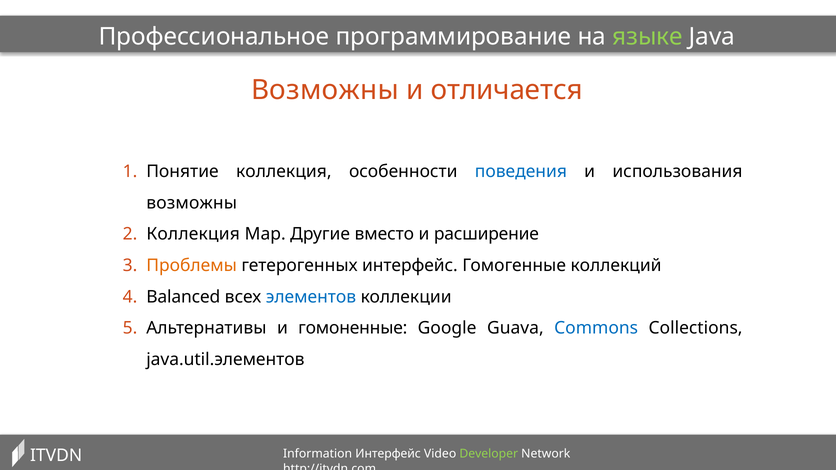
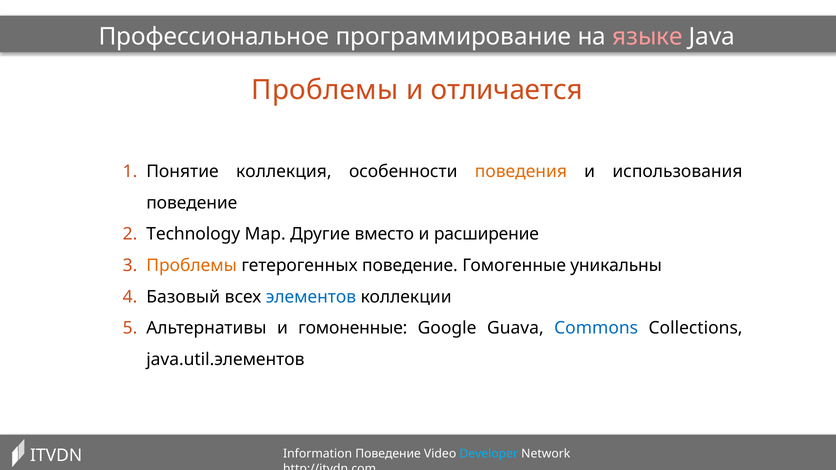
языке colour: light green -> pink
Возможны at (325, 90): Возможны -> Проблемы
поведения colour: blue -> orange
возможны at (192, 203): возможны -> поведение
Коллекция at (193, 234): Коллекция -> Technology
гетерогенных интерфейс: интерфейс -> поведение
коллекций: коллекций -> уникальны
Balanced: Balanced -> Базовый
Information Интерфейс: Интерфейс -> Поведение
Developer colour: light green -> light blue
